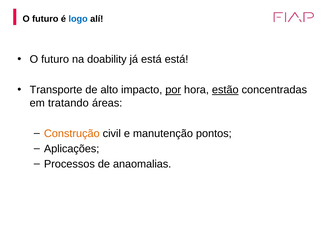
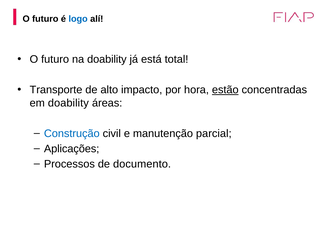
está está: está -> total
por underline: present -> none
em tratando: tratando -> doability
Construção colour: orange -> blue
pontos: pontos -> parcial
anaomalias: anaomalias -> documento
